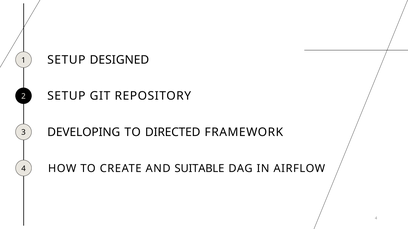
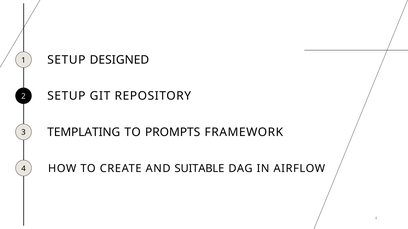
DEVELOPING: DEVELOPING -> TEMPLATING
DIRECTED: DIRECTED -> PROMPTS
